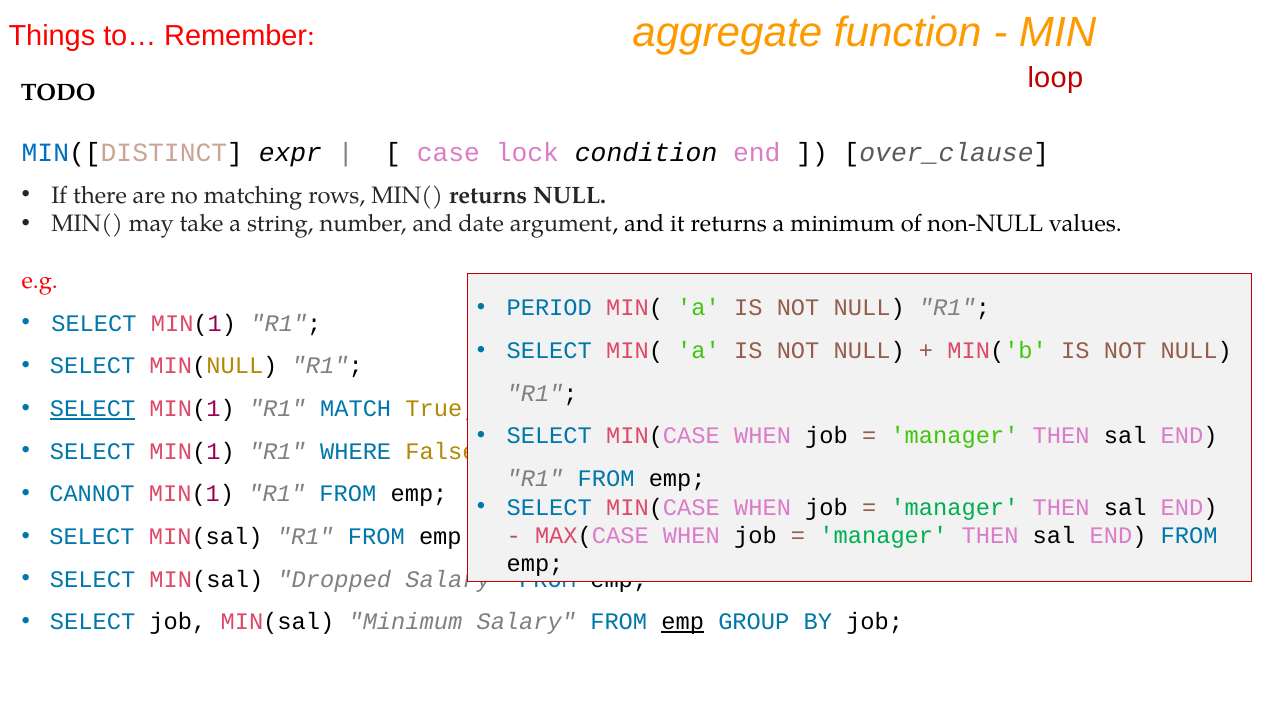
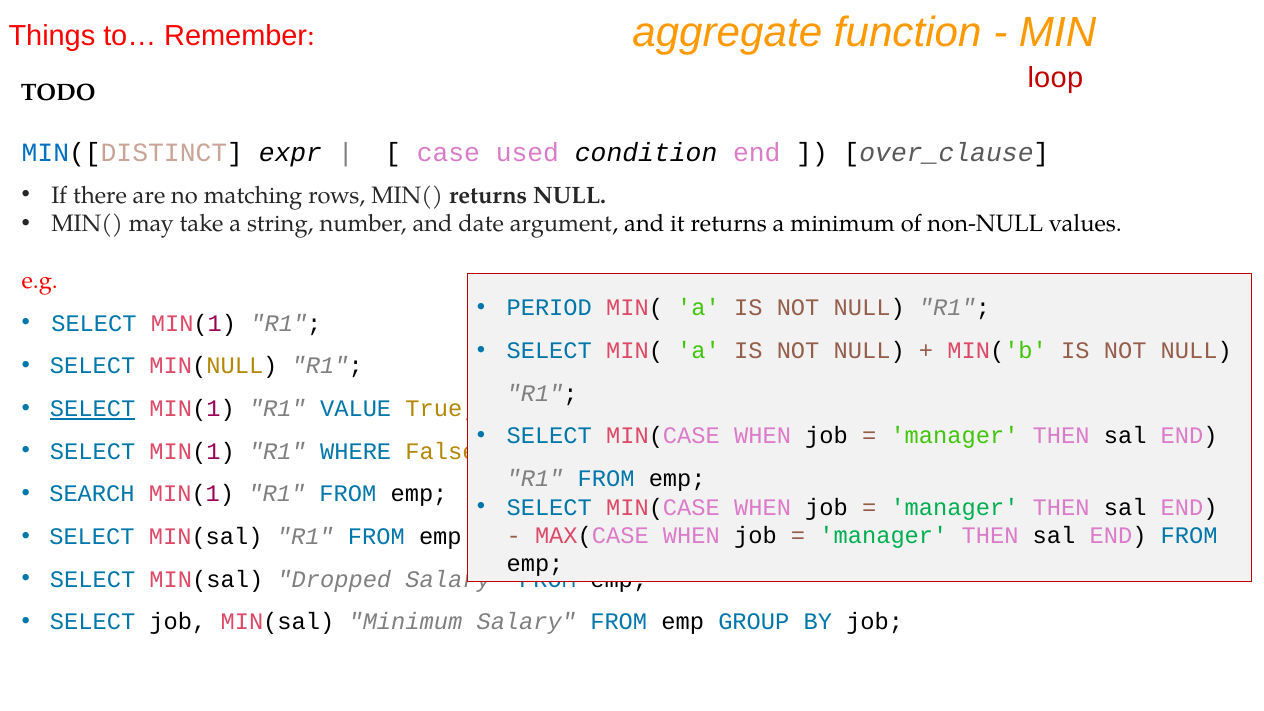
lock: lock -> used
MATCH: MATCH -> VALUE
CANNOT: CANNOT -> SEARCH
emp at (683, 622) underline: present -> none
